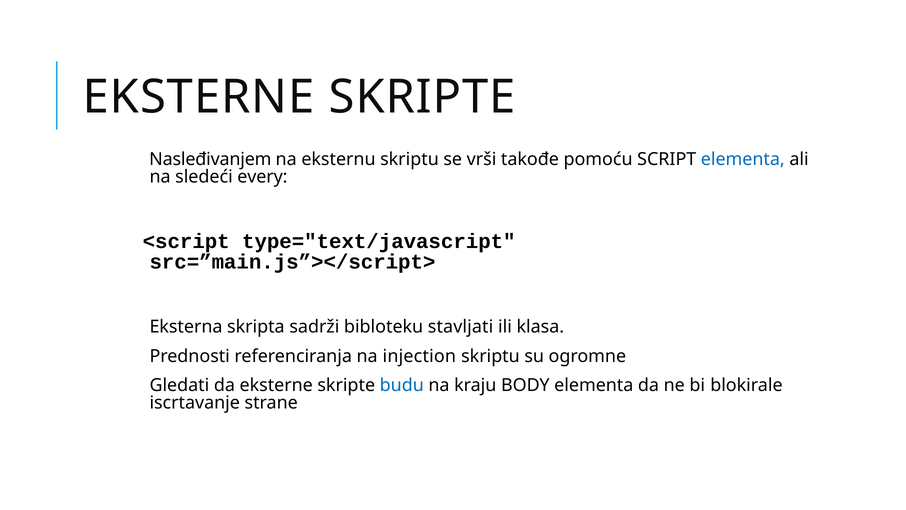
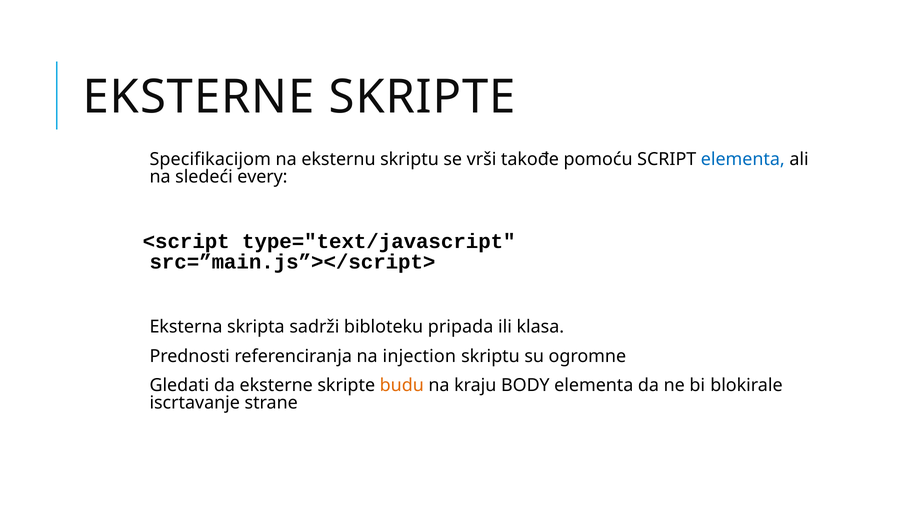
Nasleđivanjem: Nasleđivanjem -> Specifikacijom
stavljati: stavljati -> pripada
budu colour: blue -> orange
